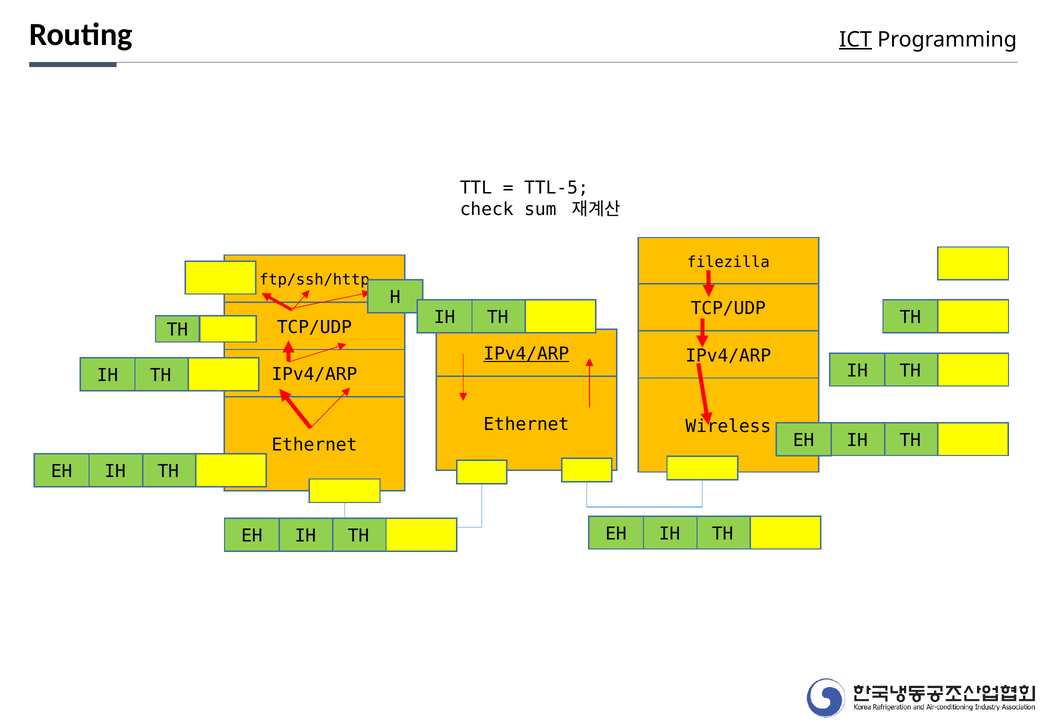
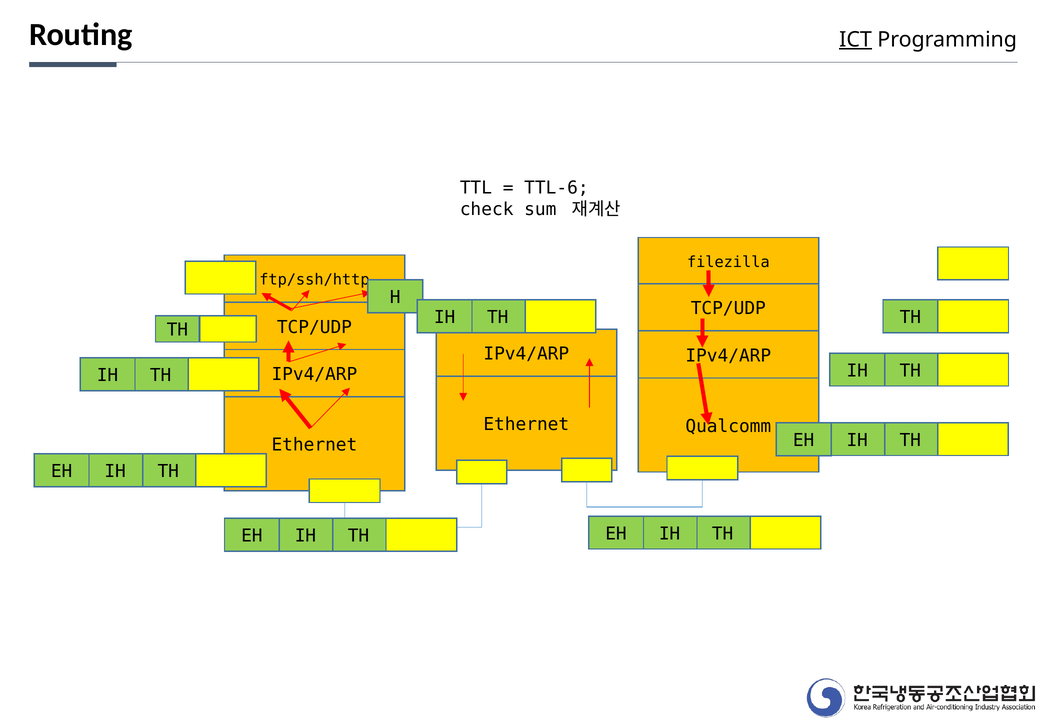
TTL-5: TTL-5 -> TTL-6
IPv4/ARP at (526, 354) underline: present -> none
Wireless: Wireless -> Qualcomm
